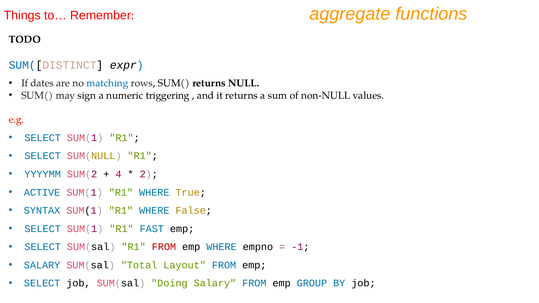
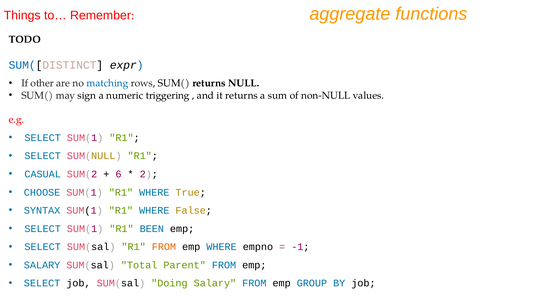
dates: dates -> other
YYYYMM: YYYYMM -> CASUAL
4: 4 -> 6
ACTIVE: ACTIVE -> CHOOSE
FAST: FAST -> BEEN
FROM at (164, 247) colour: red -> orange
Layout: Layout -> Parent
